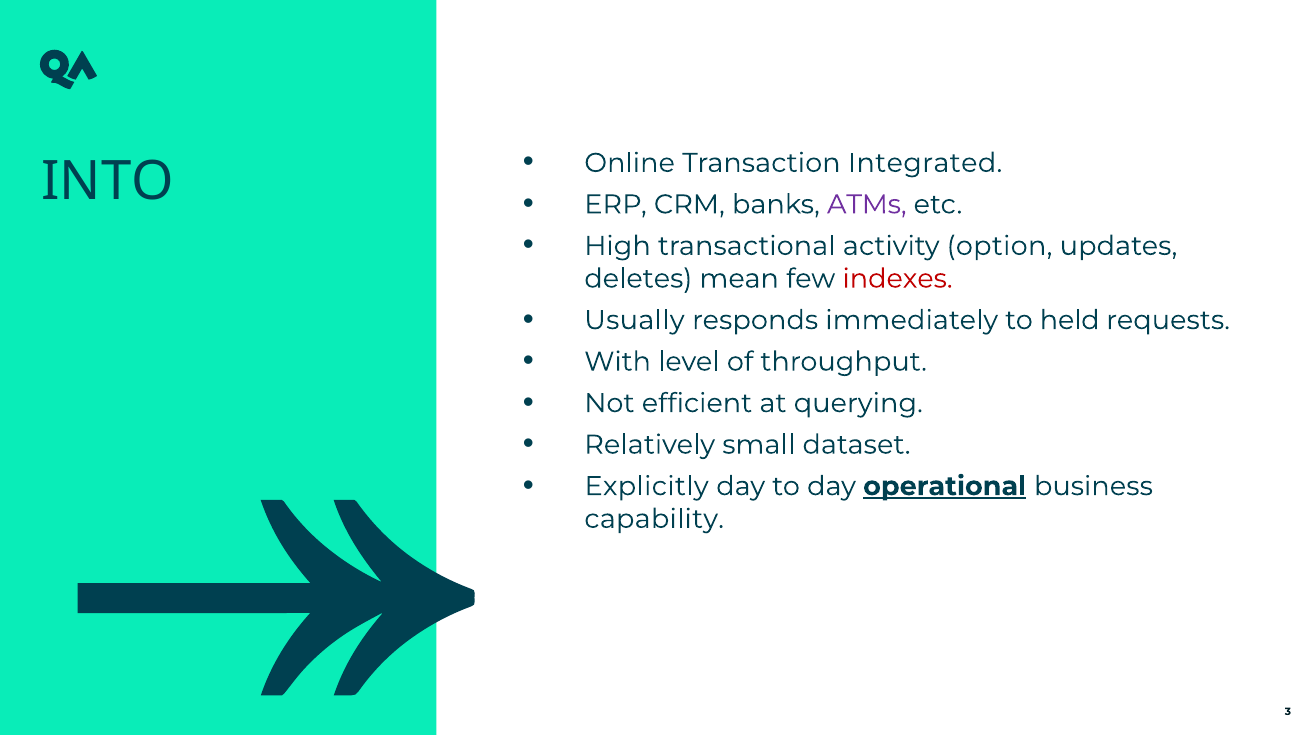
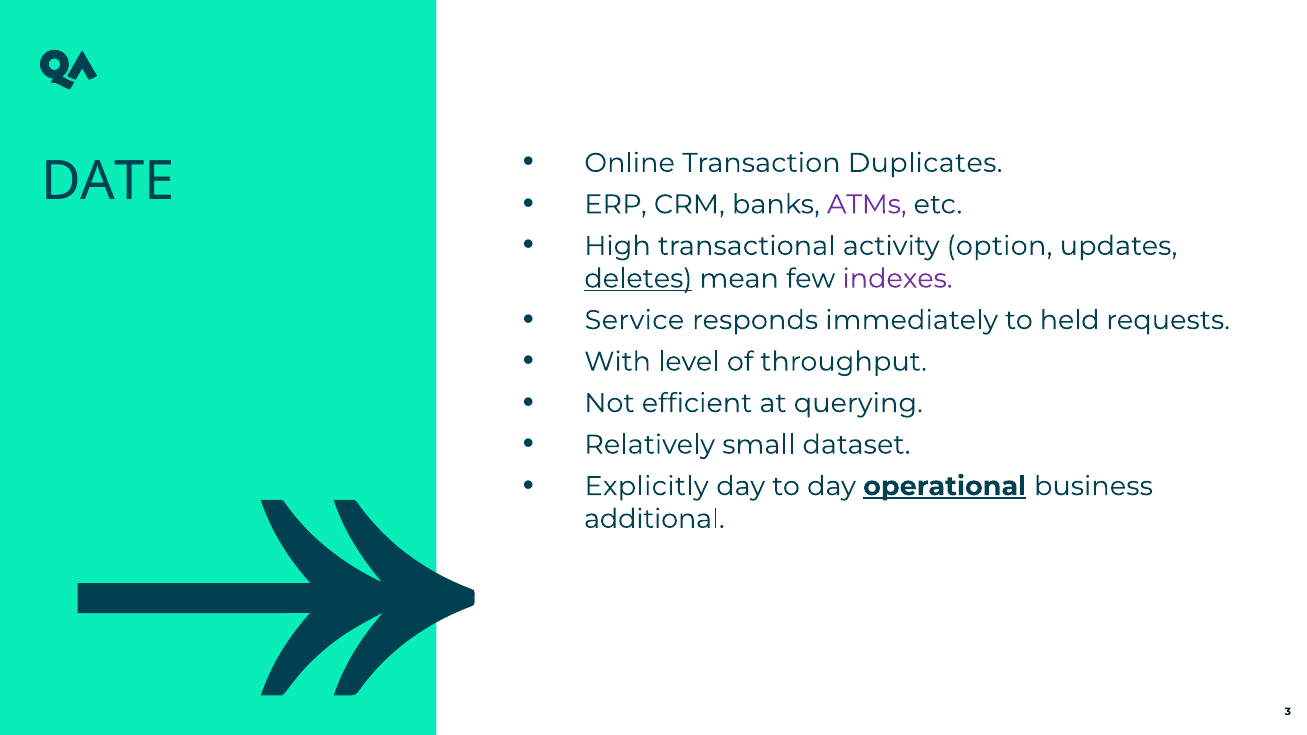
Integrated: Integrated -> Duplicates
INTO: INTO -> DATE
deletes underline: none -> present
indexes colour: red -> purple
Usually: Usually -> Service
capability: capability -> additional
